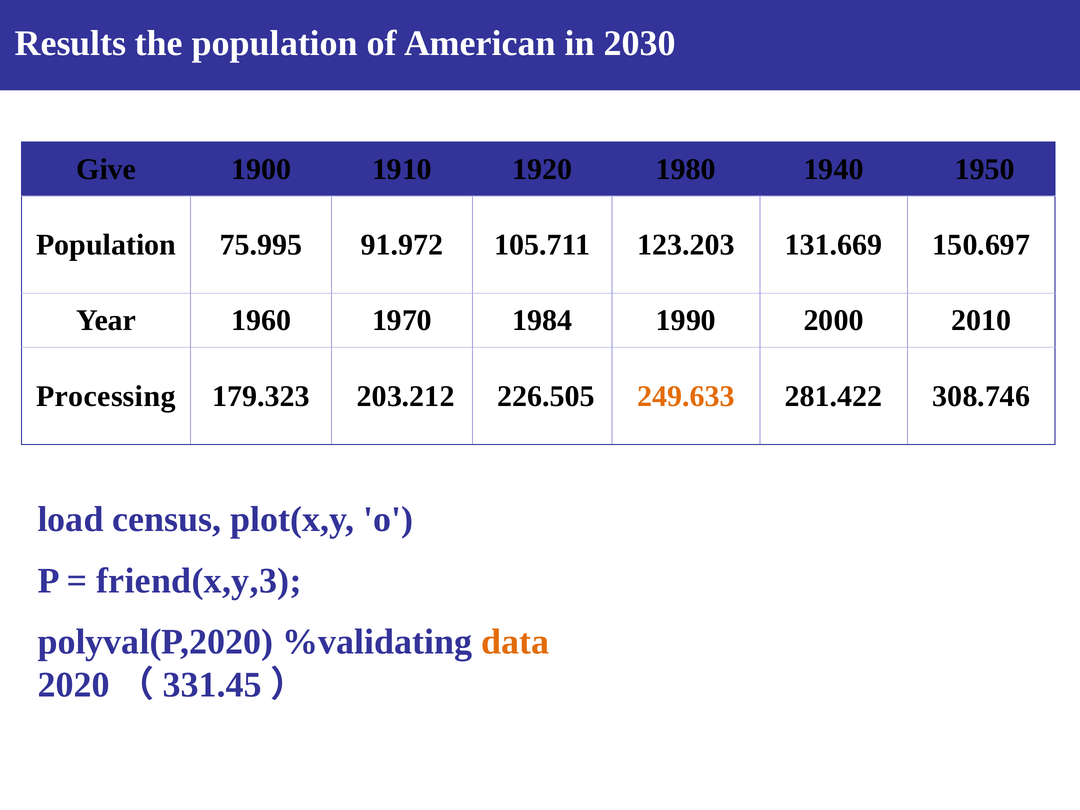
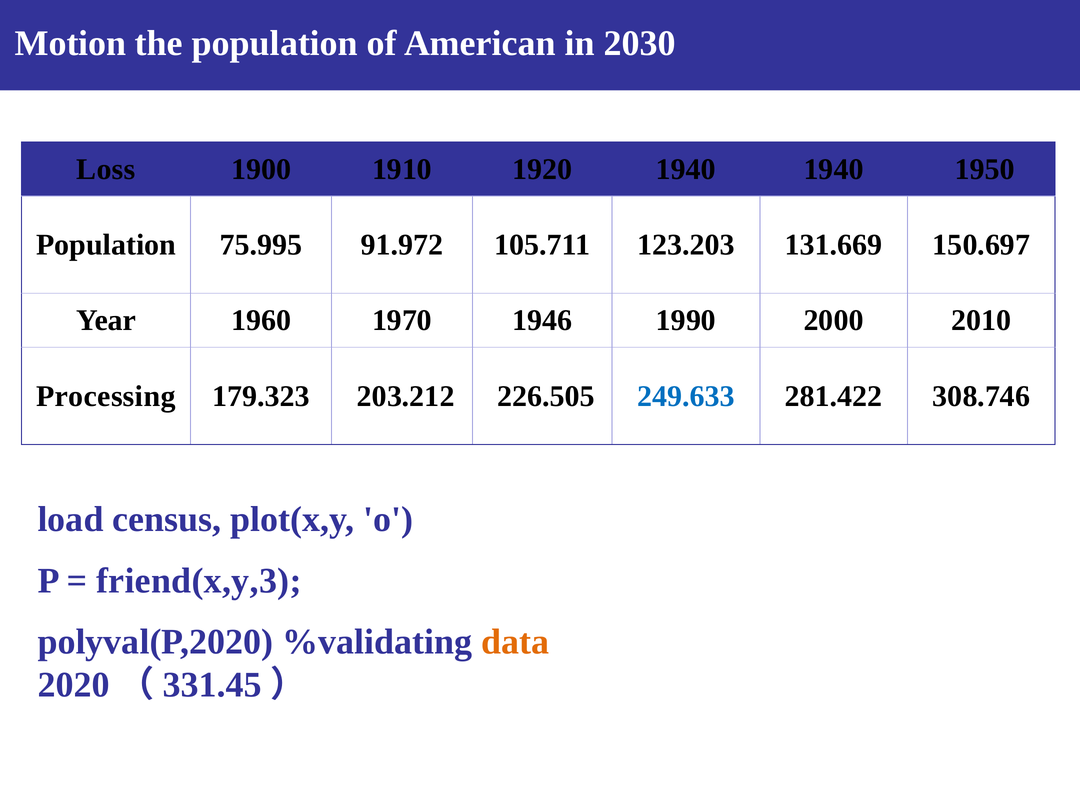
Results: Results -> Motion
Give: Give -> Loss
1920 1980: 1980 -> 1940
1984: 1984 -> 1946
249.633 colour: orange -> blue
